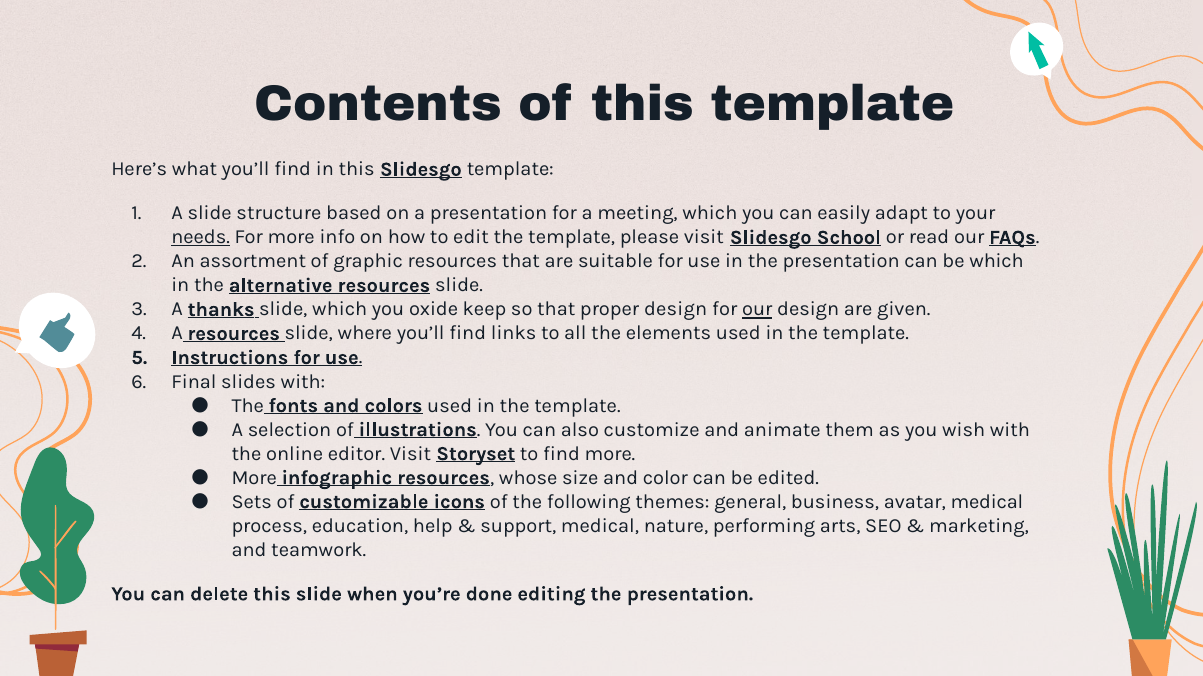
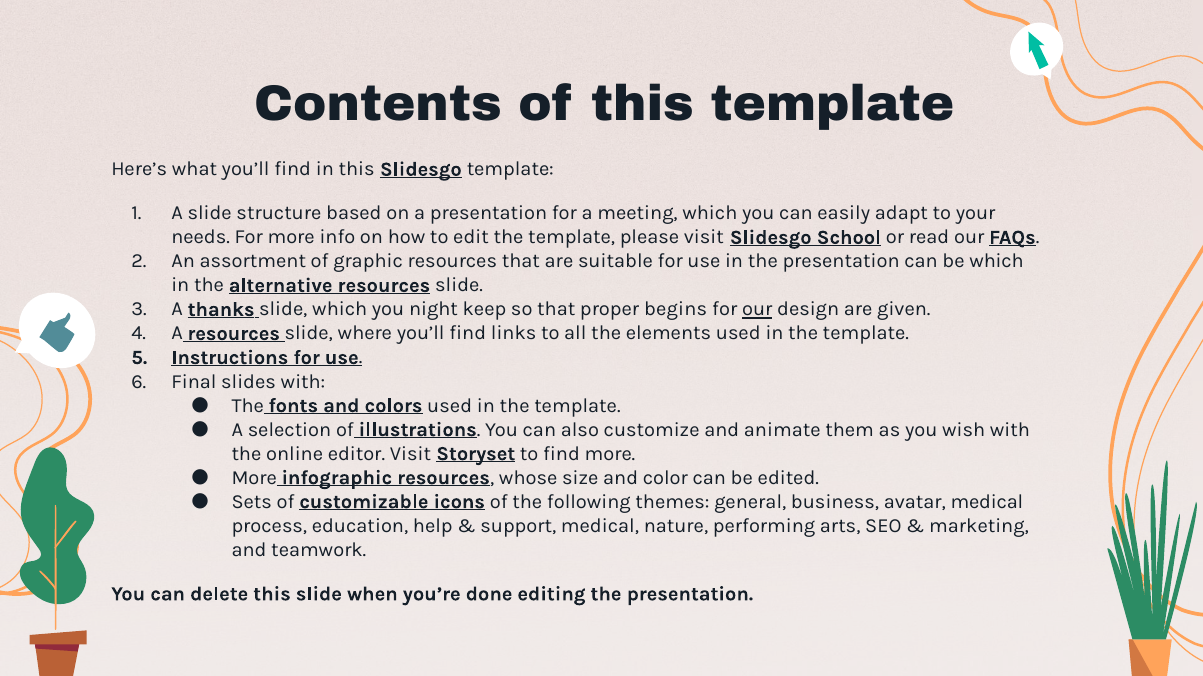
needs underline: present -> none
oxide: oxide -> night
proper design: design -> begins
